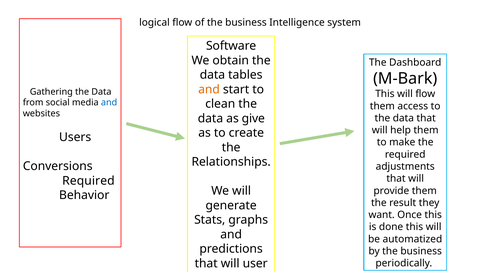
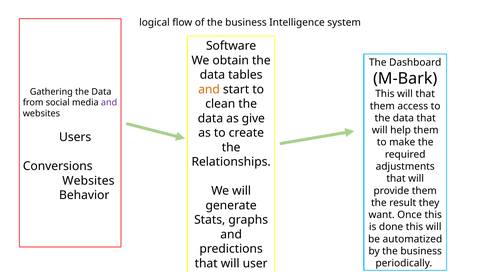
will flow: flow -> that
and at (109, 102) colour: blue -> purple
Required at (88, 181): Required -> Websites
